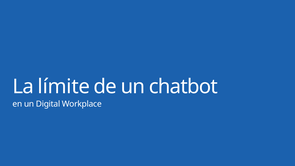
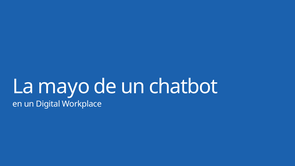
límite: límite -> mayo
